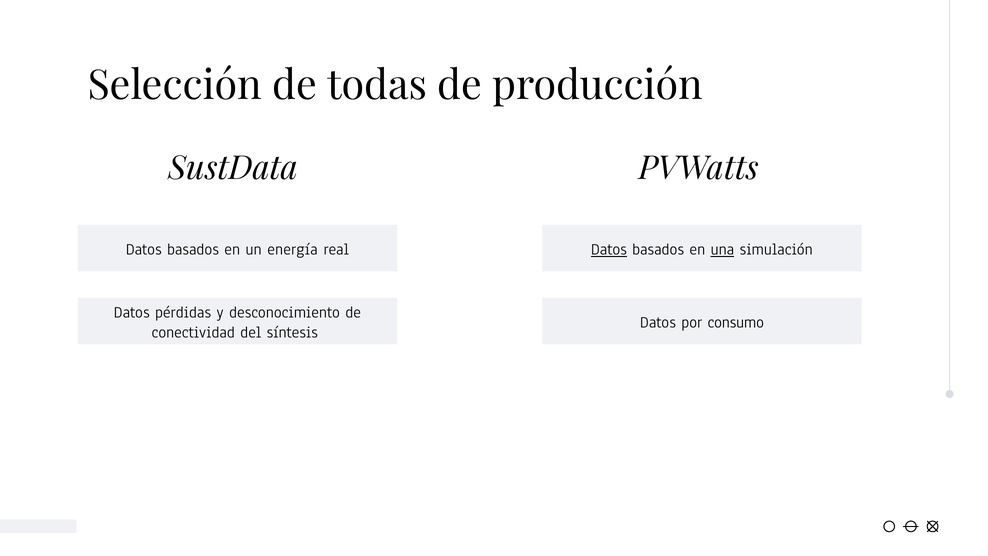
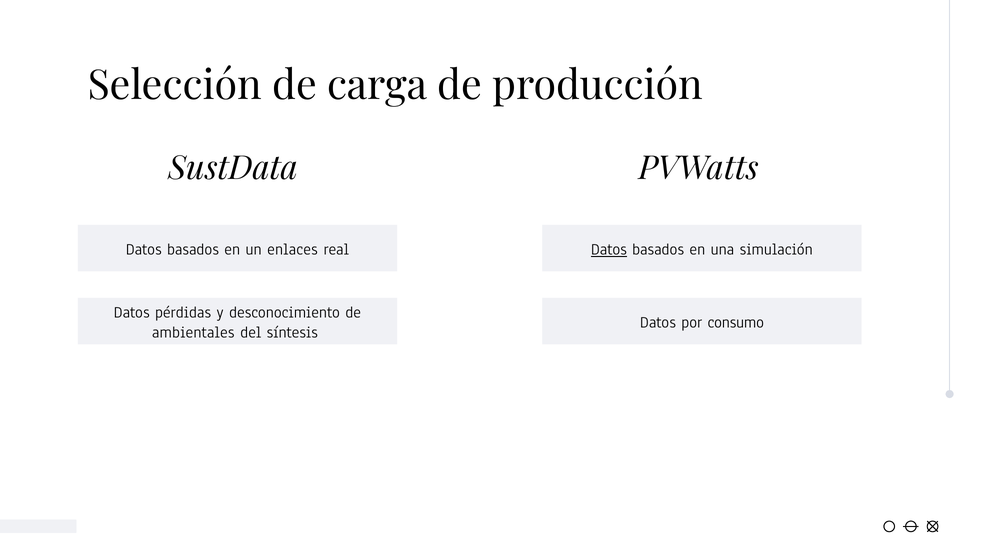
todas: todas -> carga
energía: energía -> enlaces
una underline: present -> none
conectividad: conectividad -> ambientales
